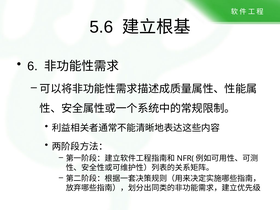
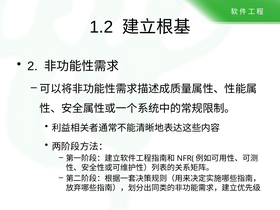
5.6: 5.6 -> 1.2
6: 6 -> 2
